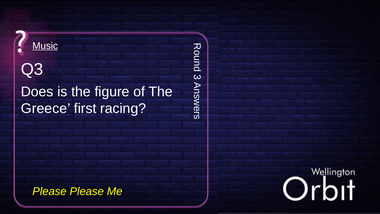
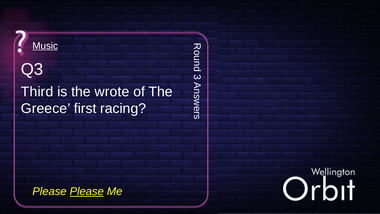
Does: Does -> Third
figure: figure -> wrote
Please at (87, 191) underline: none -> present
